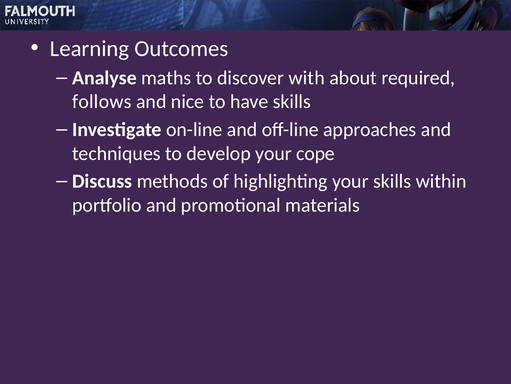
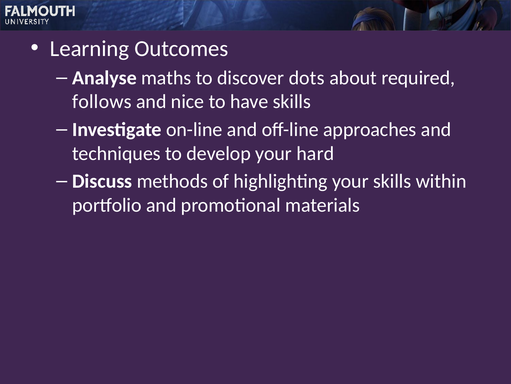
with: with -> dots
cope: cope -> hard
